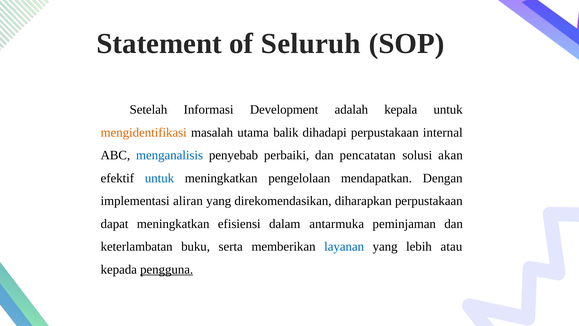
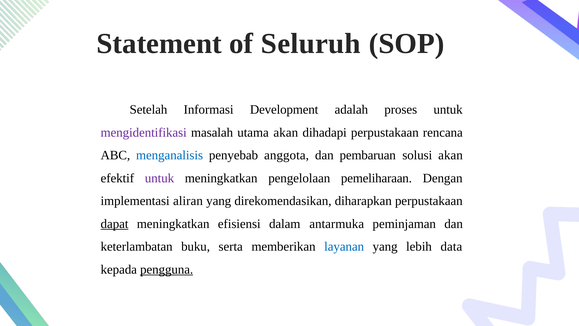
kepala: kepala -> proses
mengidentifikasi colour: orange -> purple
utama balik: balik -> akan
internal: internal -> rencana
perbaiki: perbaiki -> anggota
pencatatan: pencatatan -> pembaruan
untuk at (160, 178) colour: blue -> purple
mendapatkan: mendapatkan -> pemeliharaan
dapat underline: none -> present
atau: atau -> data
